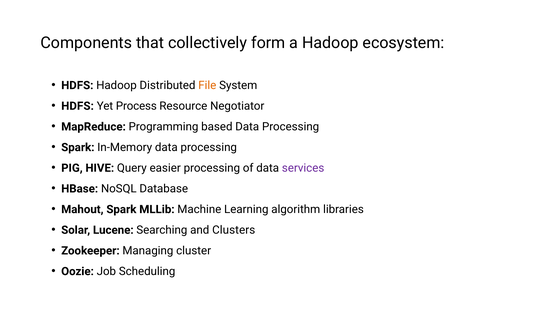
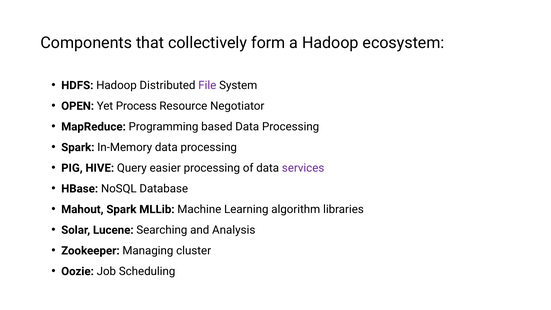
File colour: orange -> purple
HDFS at (78, 106): HDFS -> OPEN
Clusters: Clusters -> Analysis
